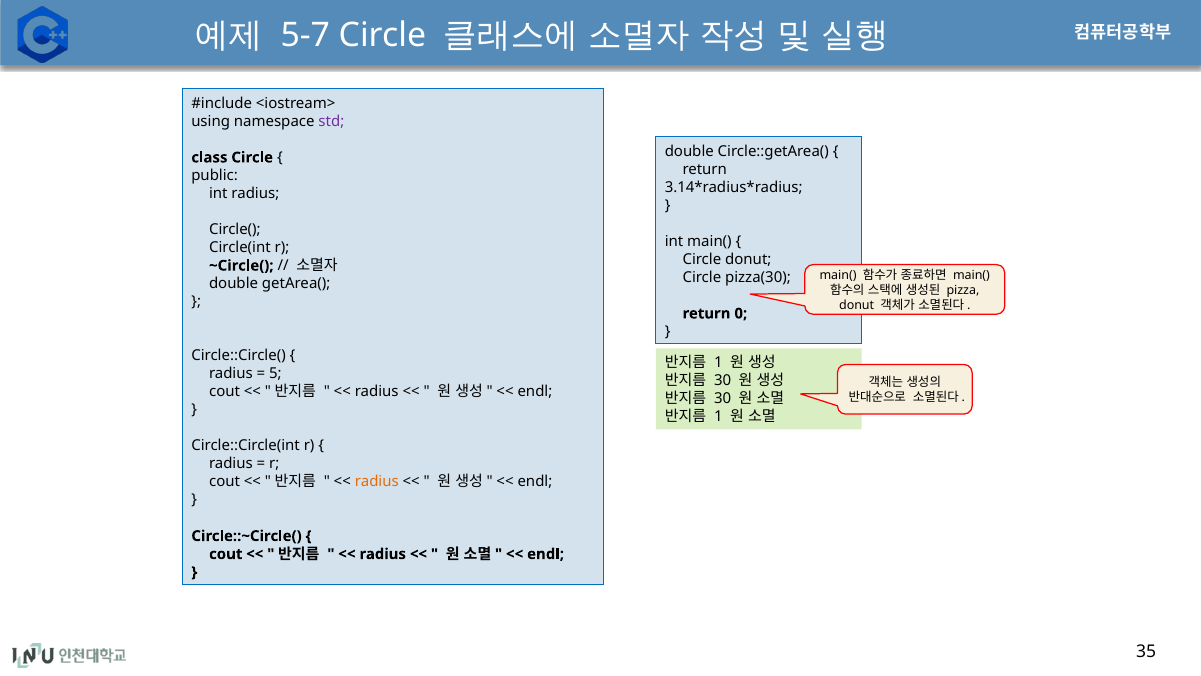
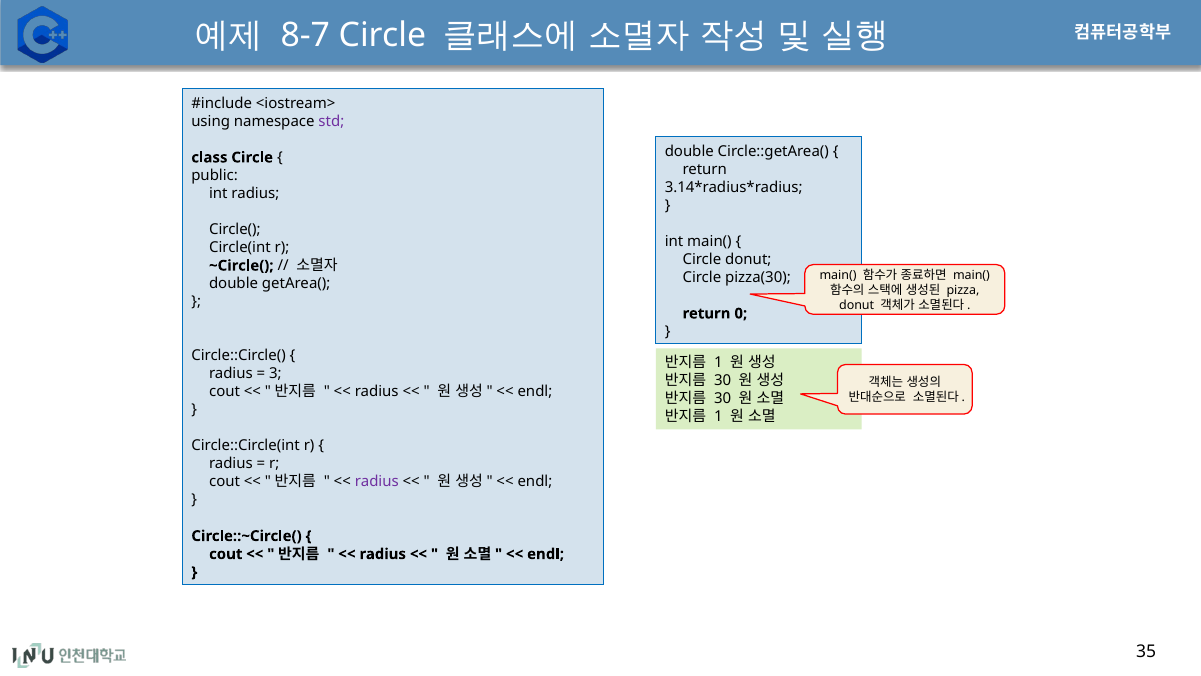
5-7: 5-7 -> 8-7
5: 5 -> 3
radius at (377, 482) colour: orange -> purple
